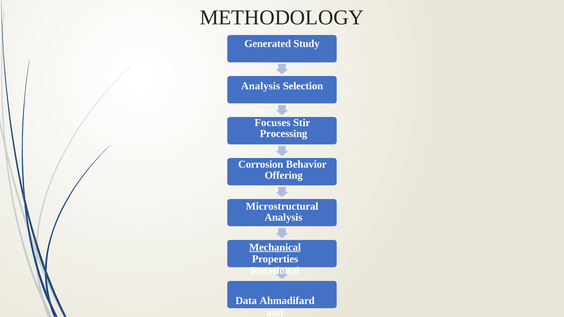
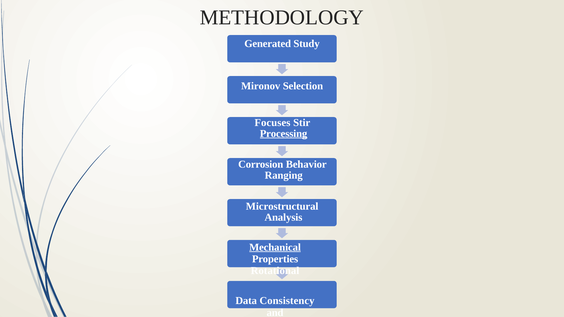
Analysis at (261, 86): Analysis -> Mironov
Processing underline: none -> present
Offering: Offering -> Ranging
Ahmadifard: Ahmadifard -> Consistency
